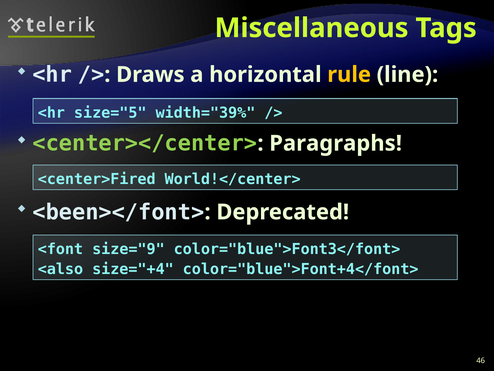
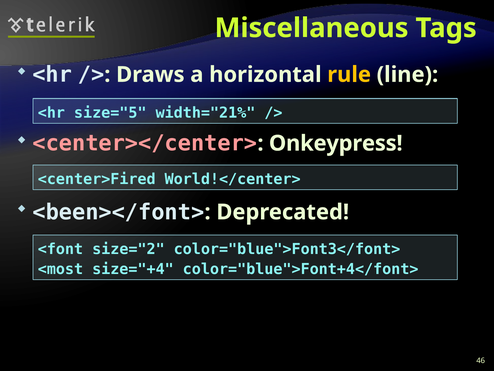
width="39%: width="39% -> width="21%
<center></center> colour: light green -> pink
Paragraphs: Paragraphs -> Onkeypress
size="9: size="9 -> size="2
<also: <also -> <most
